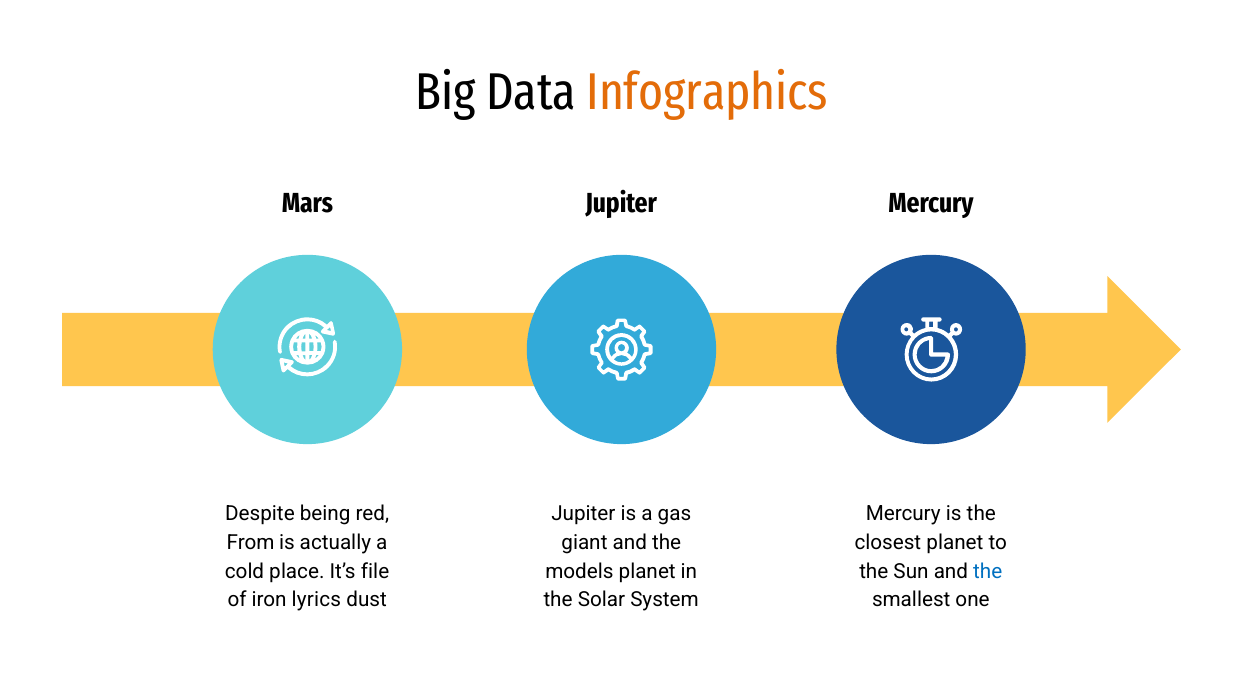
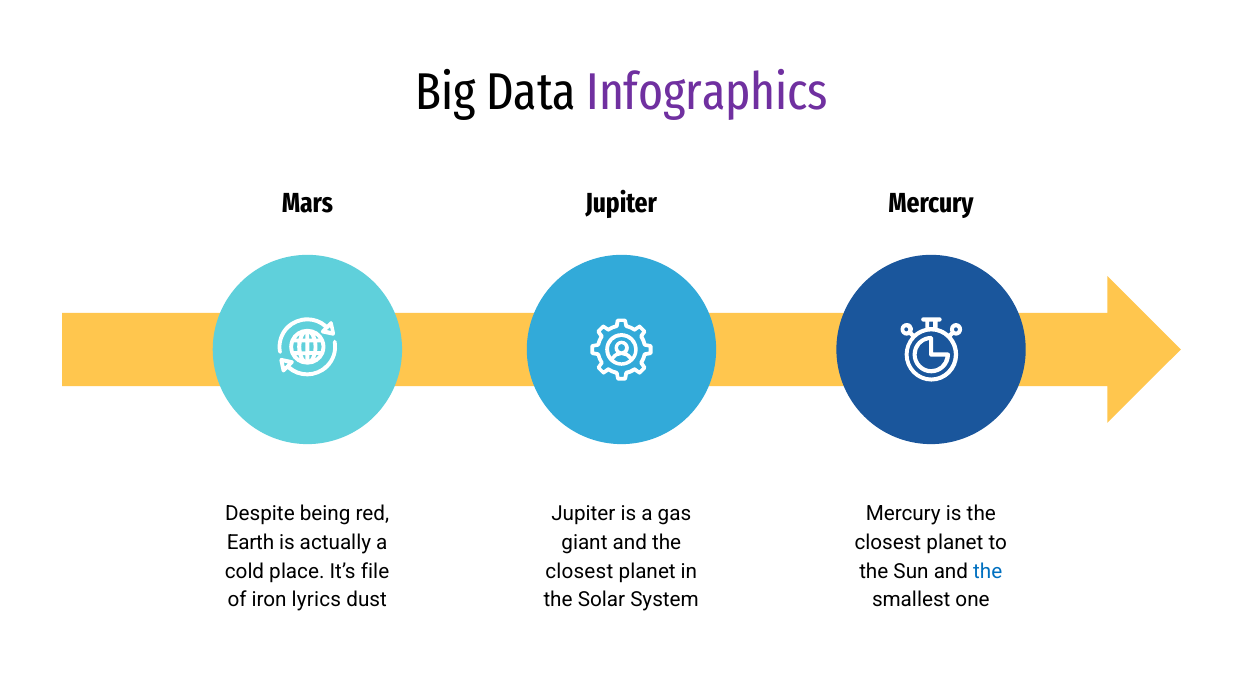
Infographics colour: orange -> purple
From: From -> Earth
models at (579, 571): models -> closest
